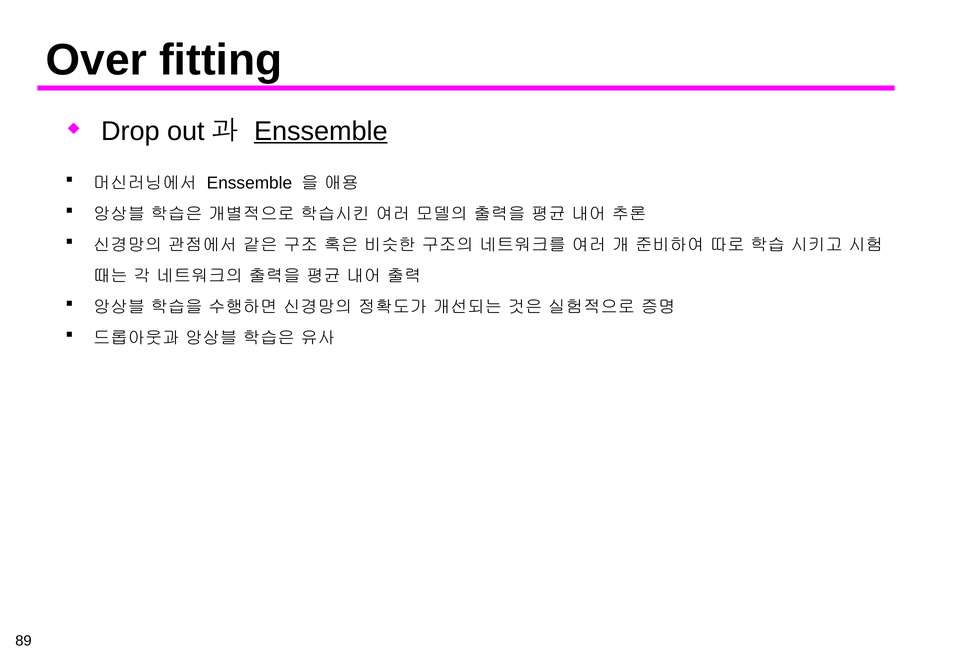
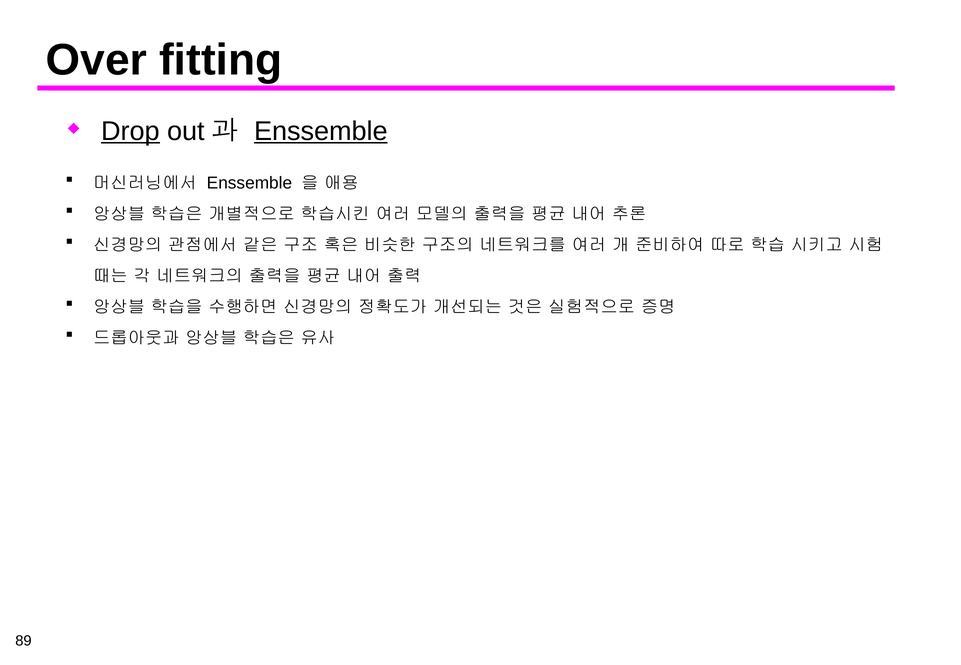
Drop underline: none -> present
